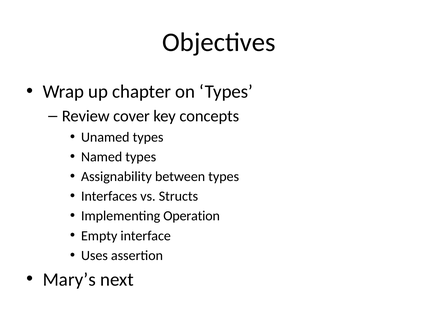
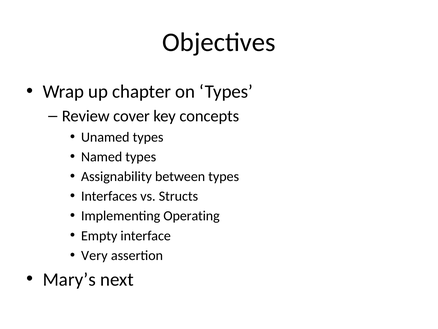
Operation: Operation -> Operating
Uses: Uses -> Very
